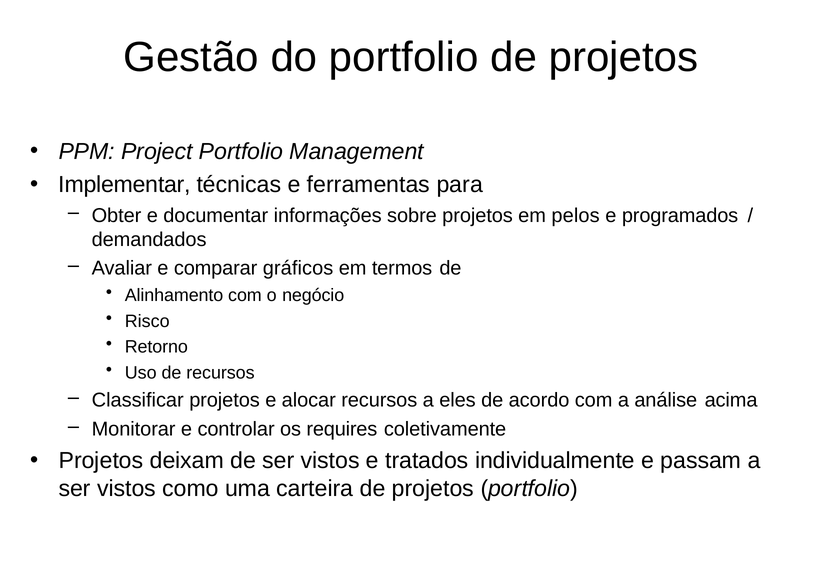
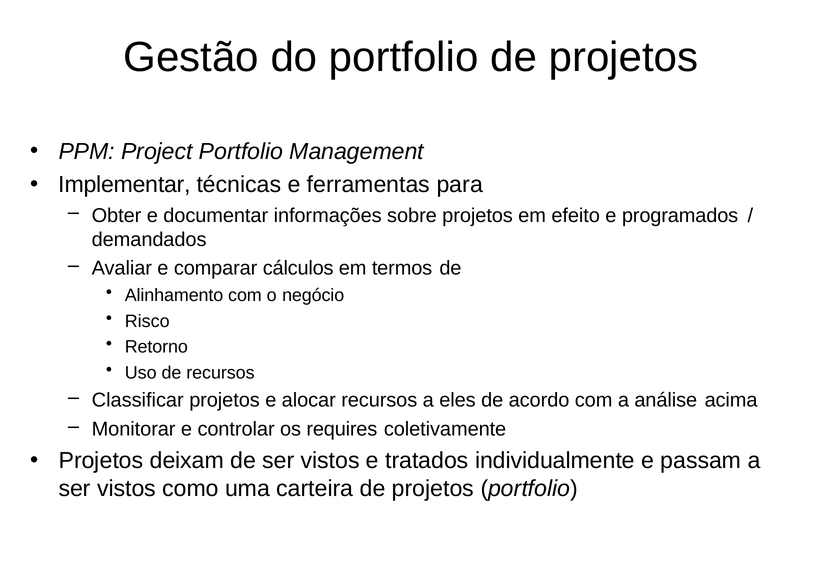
pelos: pelos -> efeito
gráficos: gráficos -> cálculos
